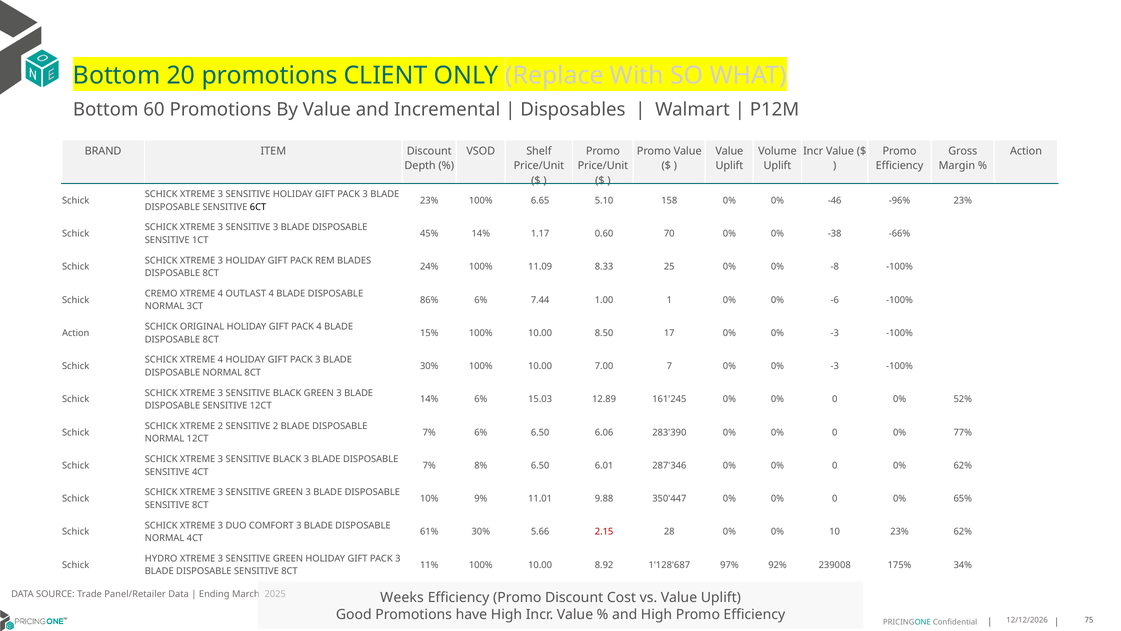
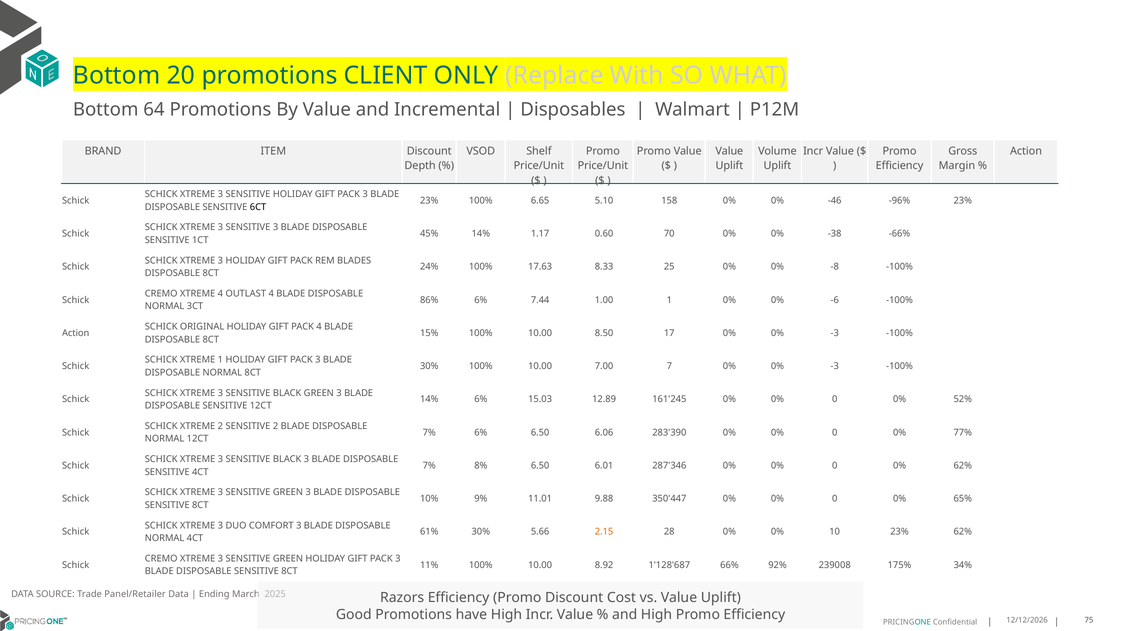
60: 60 -> 64
11.09: 11.09 -> 17.63
SCHICK XTREME 4: 4 -> 1
2.15 colour: red -> orange
HYDRO at (161, 558): HYDRO -> CREMO
97%: 97% -> 66%
Weeks: Weeks -> Razors
